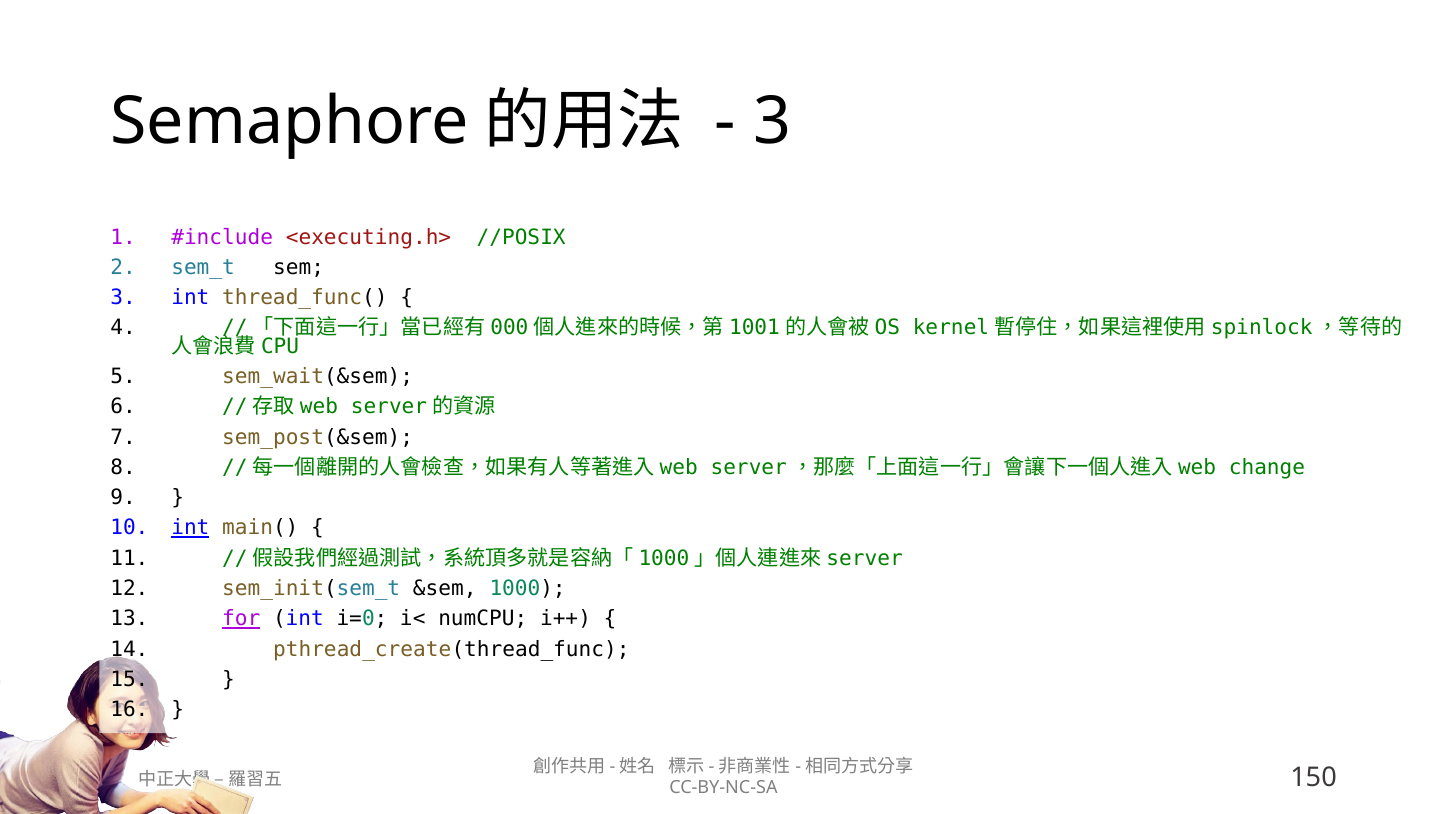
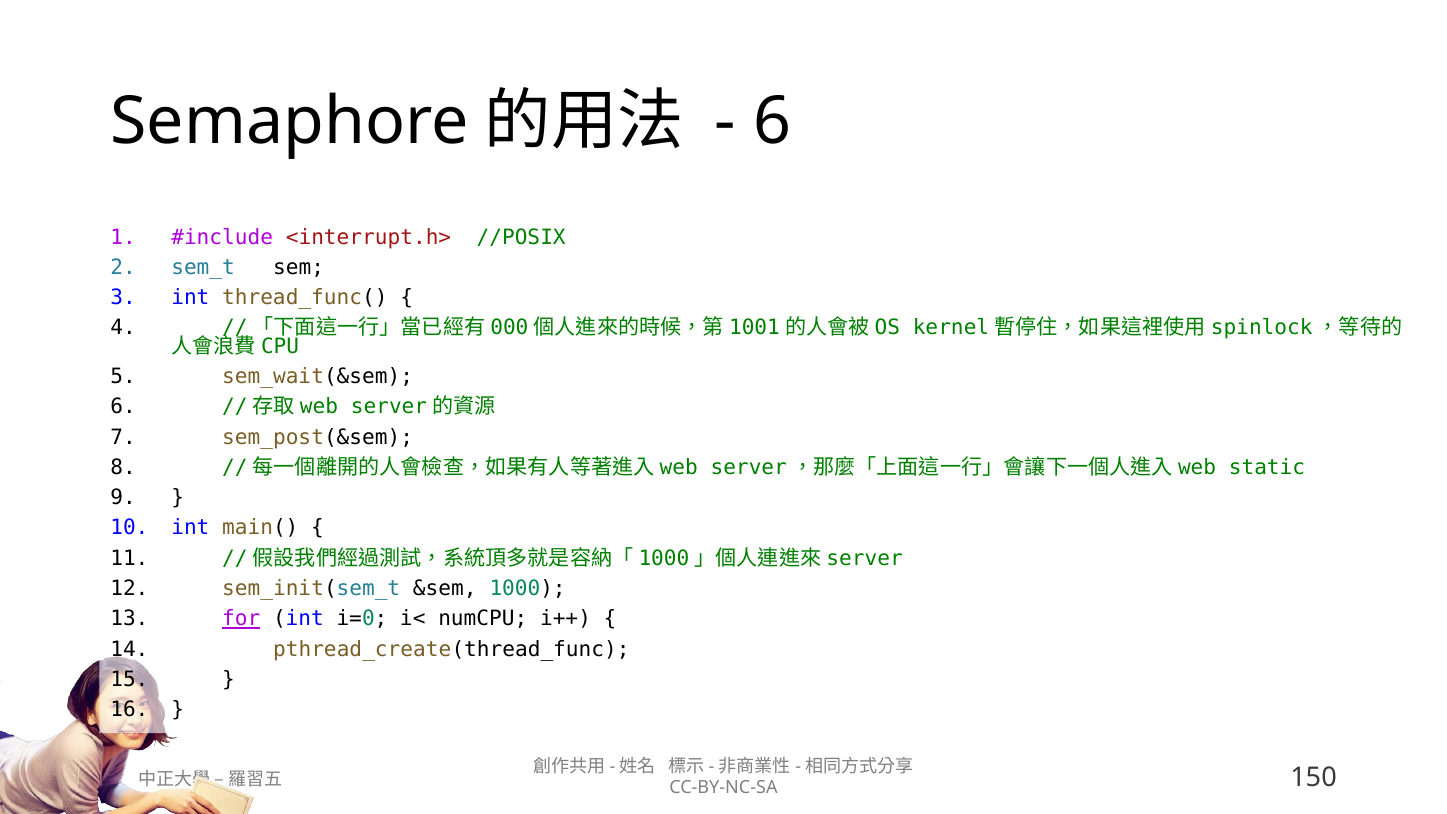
3 at (772, 122): 3 -> 6
<executing.h>: <executing.h> -> <interrupt.h>
change: change -> static
int at (190, 528) underline: present -> none
